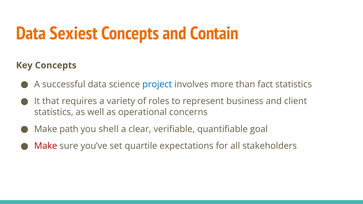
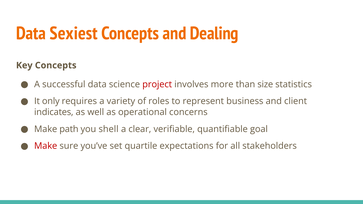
Contain: Contain -> Dealing
project colour: blue -> red
fact: fact -> size
that: that -> only
statistics at (54, 112): statistics -> indicates
